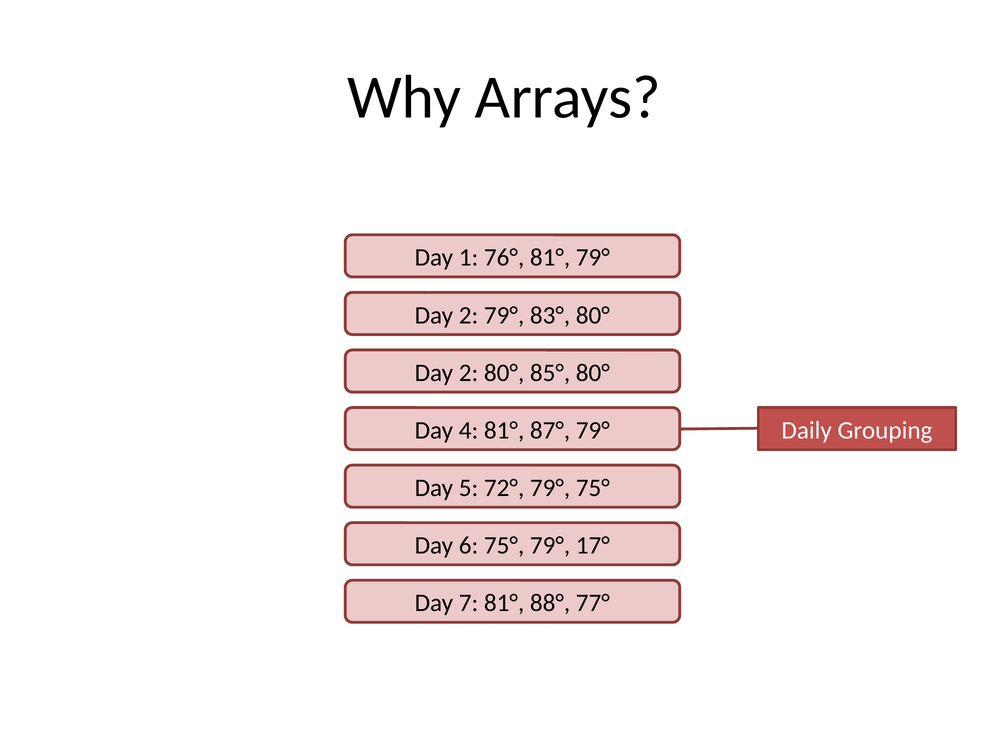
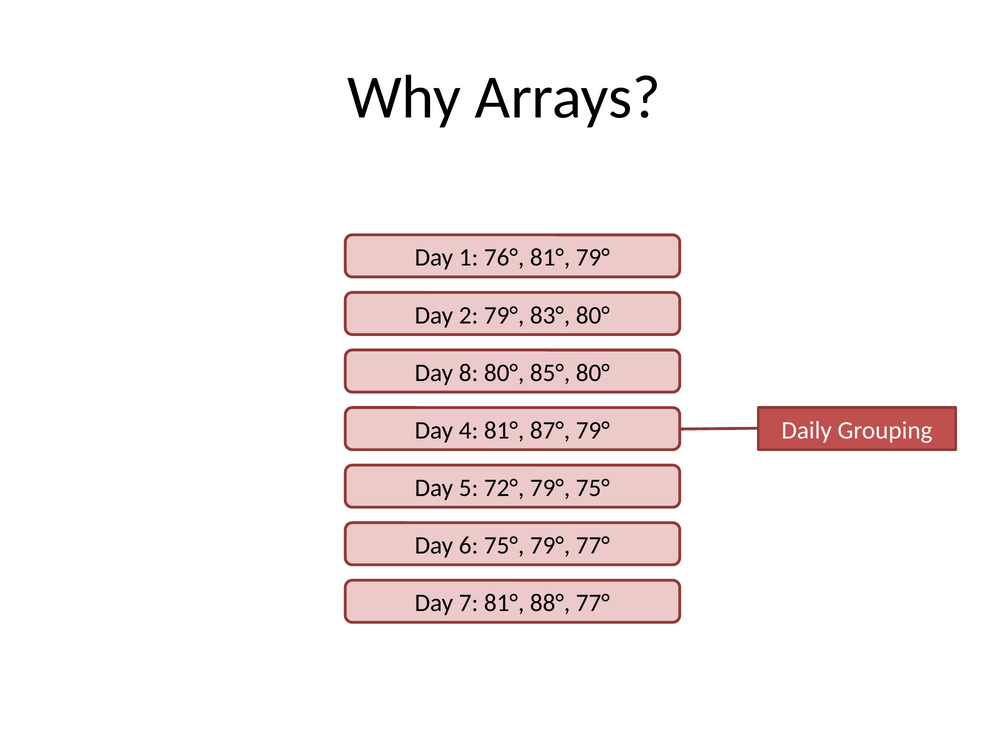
2 at (469, 373): 2 -> 8
79° 17°: 17° -> 77°
